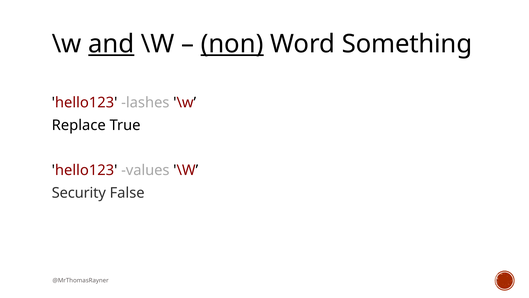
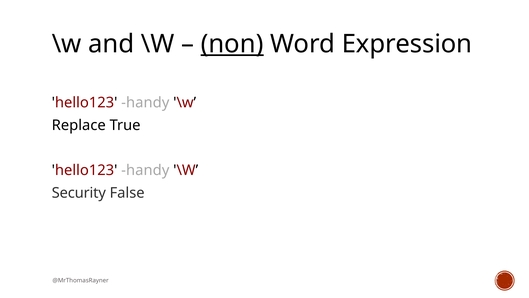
and underline: present -> none
Something: Something -> Expression
lashes at (145, 103): lashes -> handy
values at (145, 170): values -> handy
